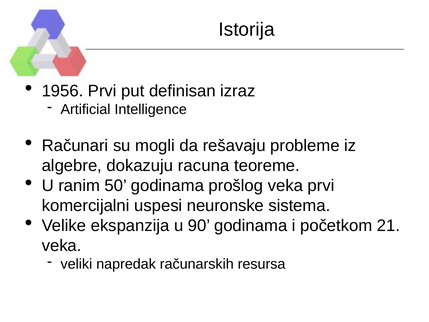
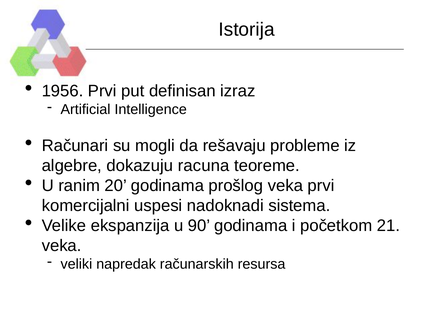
50: 50 -> 20
neuronske: neuronske -> nadoknadi
